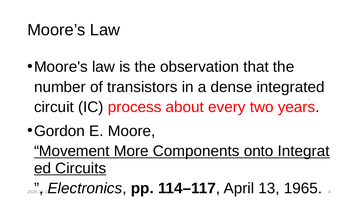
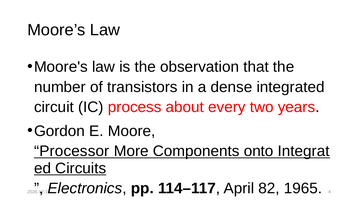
Movement: Movement -> Processor
13: 13 -> 82
